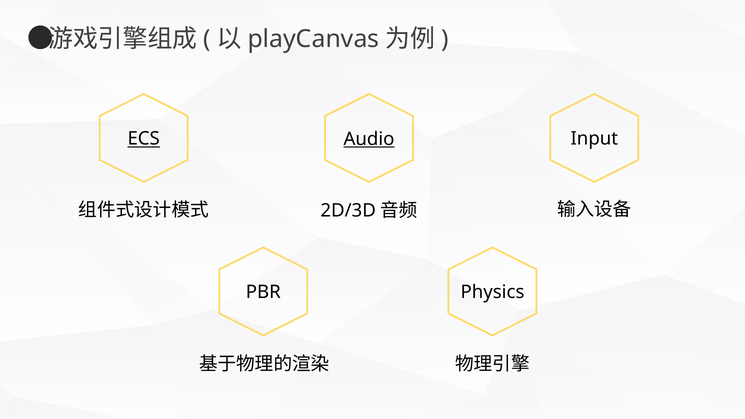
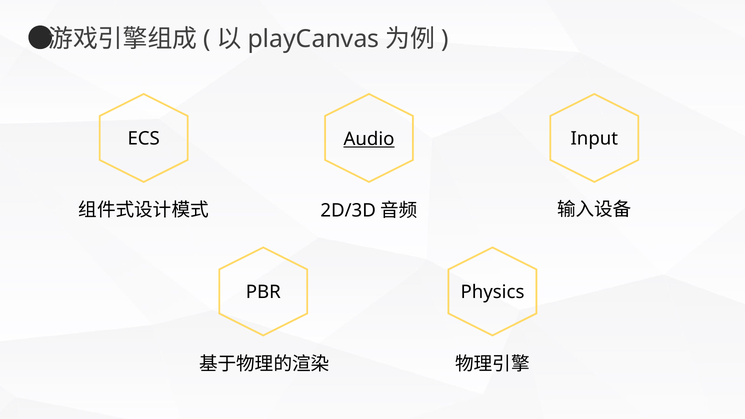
ECS underline: present -> none
